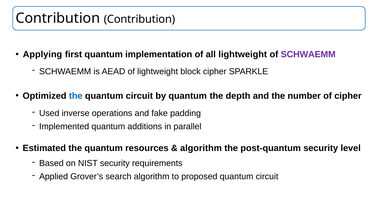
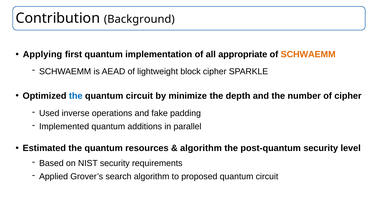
Contribution Contribution: Contribution -> Background
all lightweight: lightweight -> appropriate
SCHWAEMM at (308, 54) colour: purple -> orange
by quantum: quantum -> minimize
